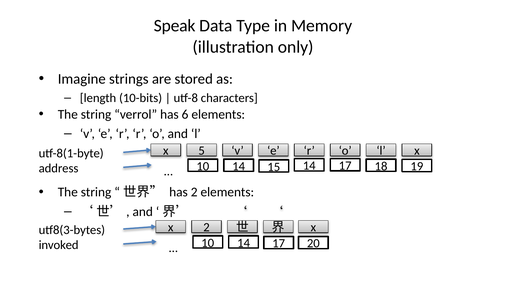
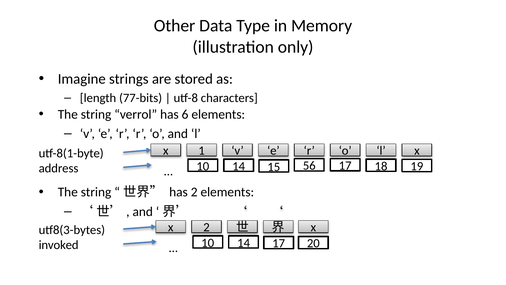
Speak: Speak -> Other
10-bits: 10-bits -> 77-bits
5: 5 -> 1
15 14: 14 -> 56
